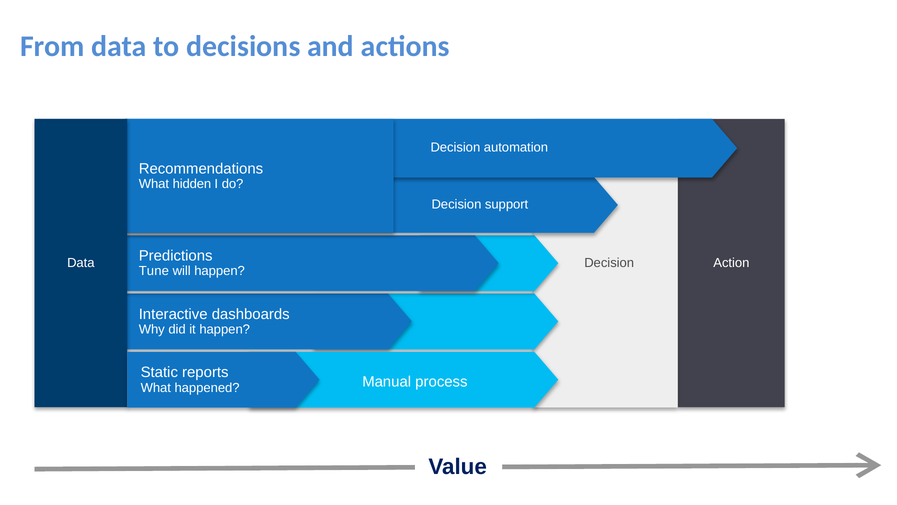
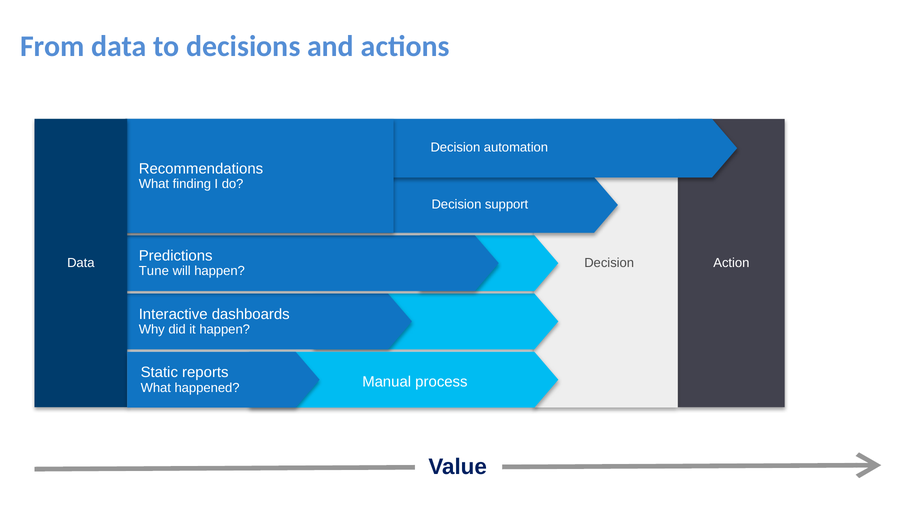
hidden: hidden -> finding
